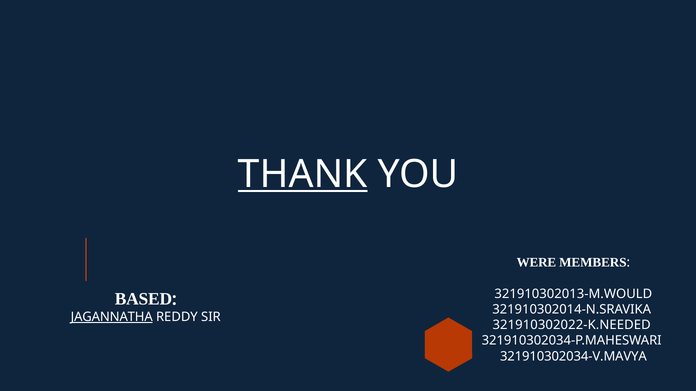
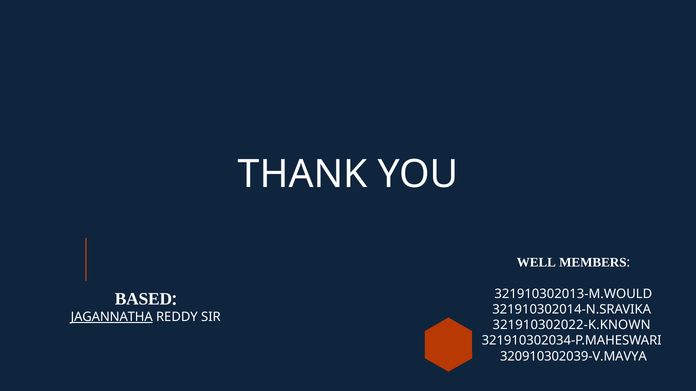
THANK underline: present -> none
WERE: WERE -> WELL
321910302022-K.NEEDED: 321910302022-K.NEEDED -> 321910302022-K.KNOWN
321910302034-V.MAVYA: 321910302034-V.MAVYA -> 320910302039-V.MAVYA
